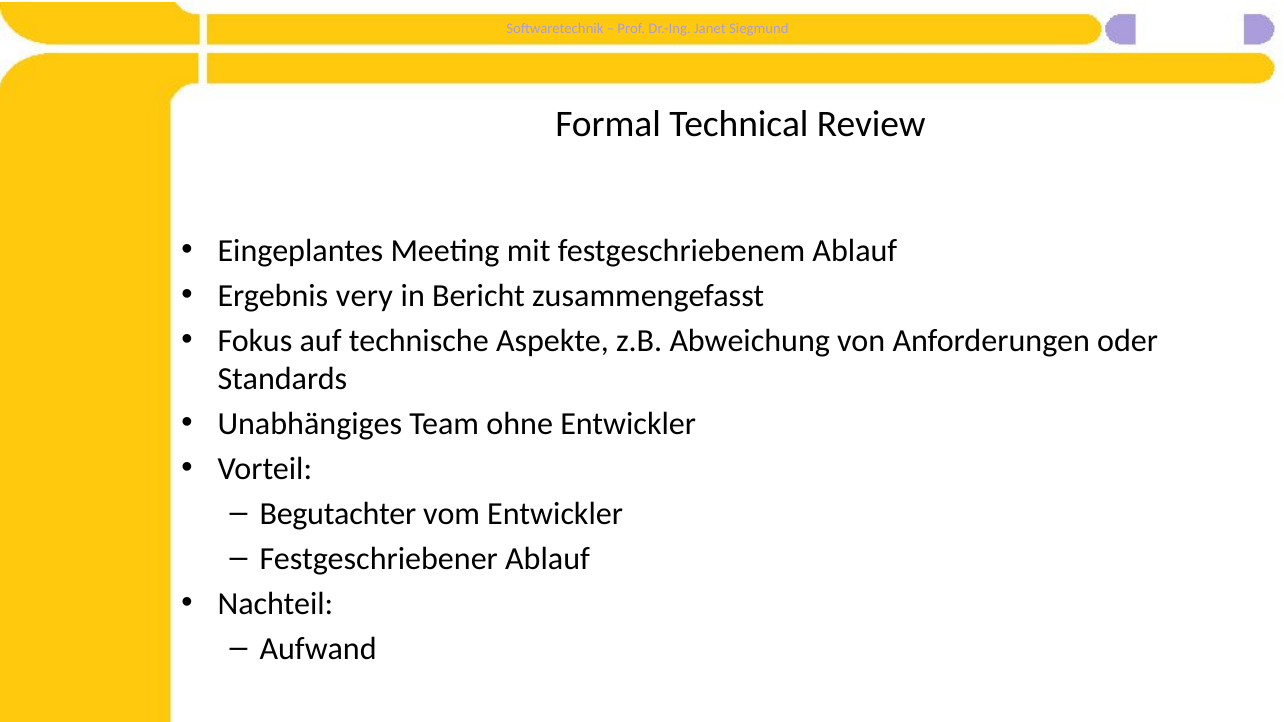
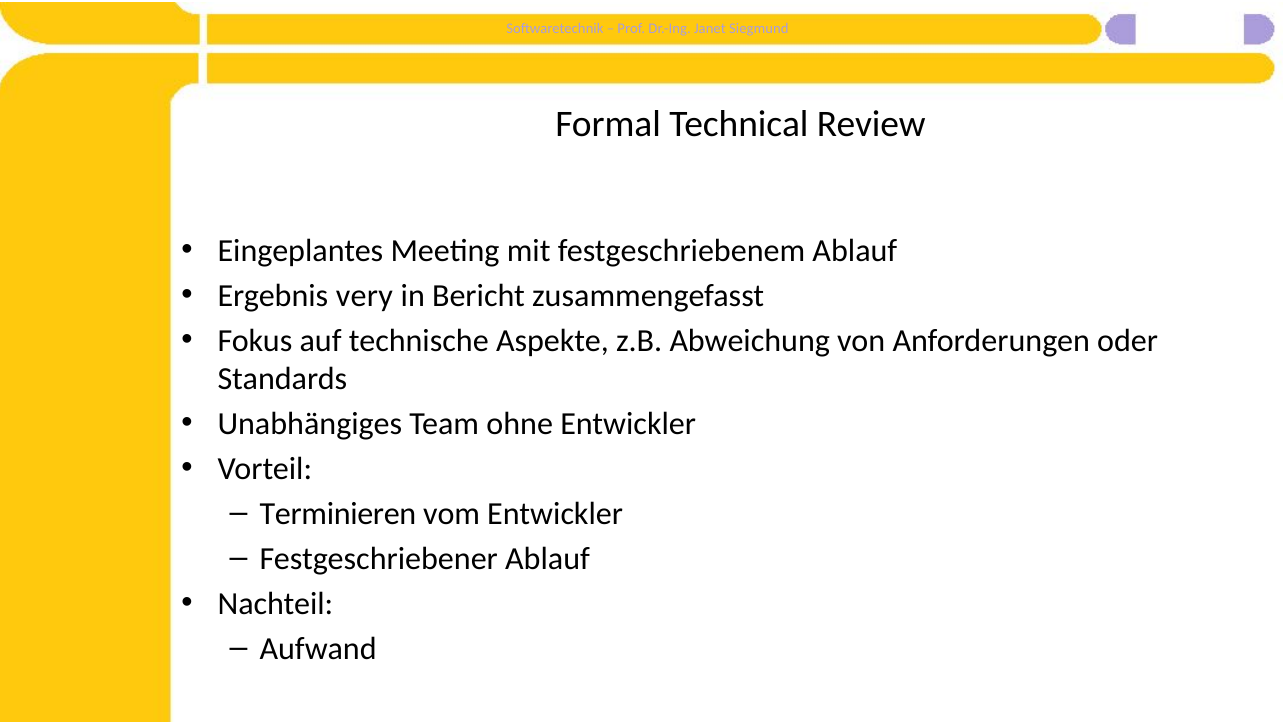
Begutachter: Begutachter -> Terminieren
